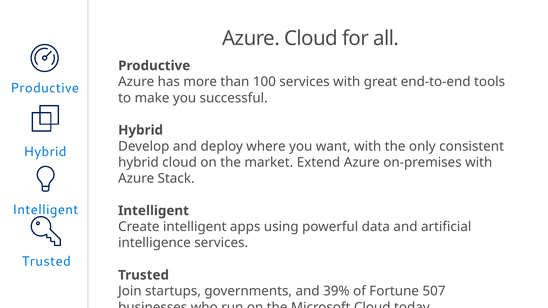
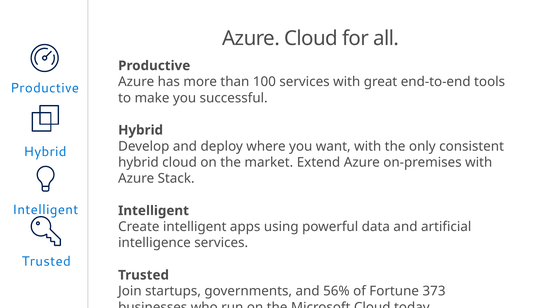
39%: 39% -> 56%
507: 507 -> 373
